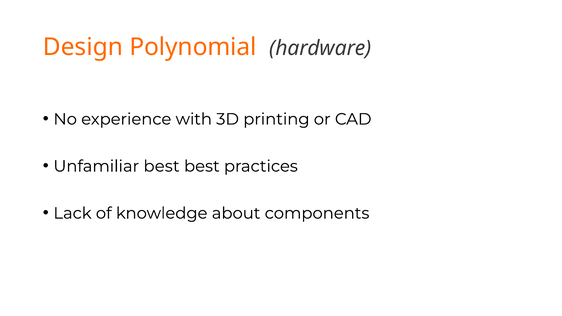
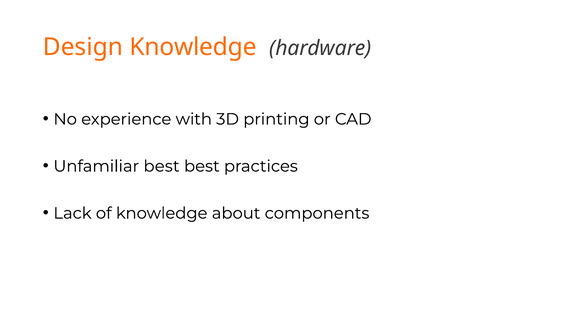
Design Polynomial: Polynomial -> Knowledge
